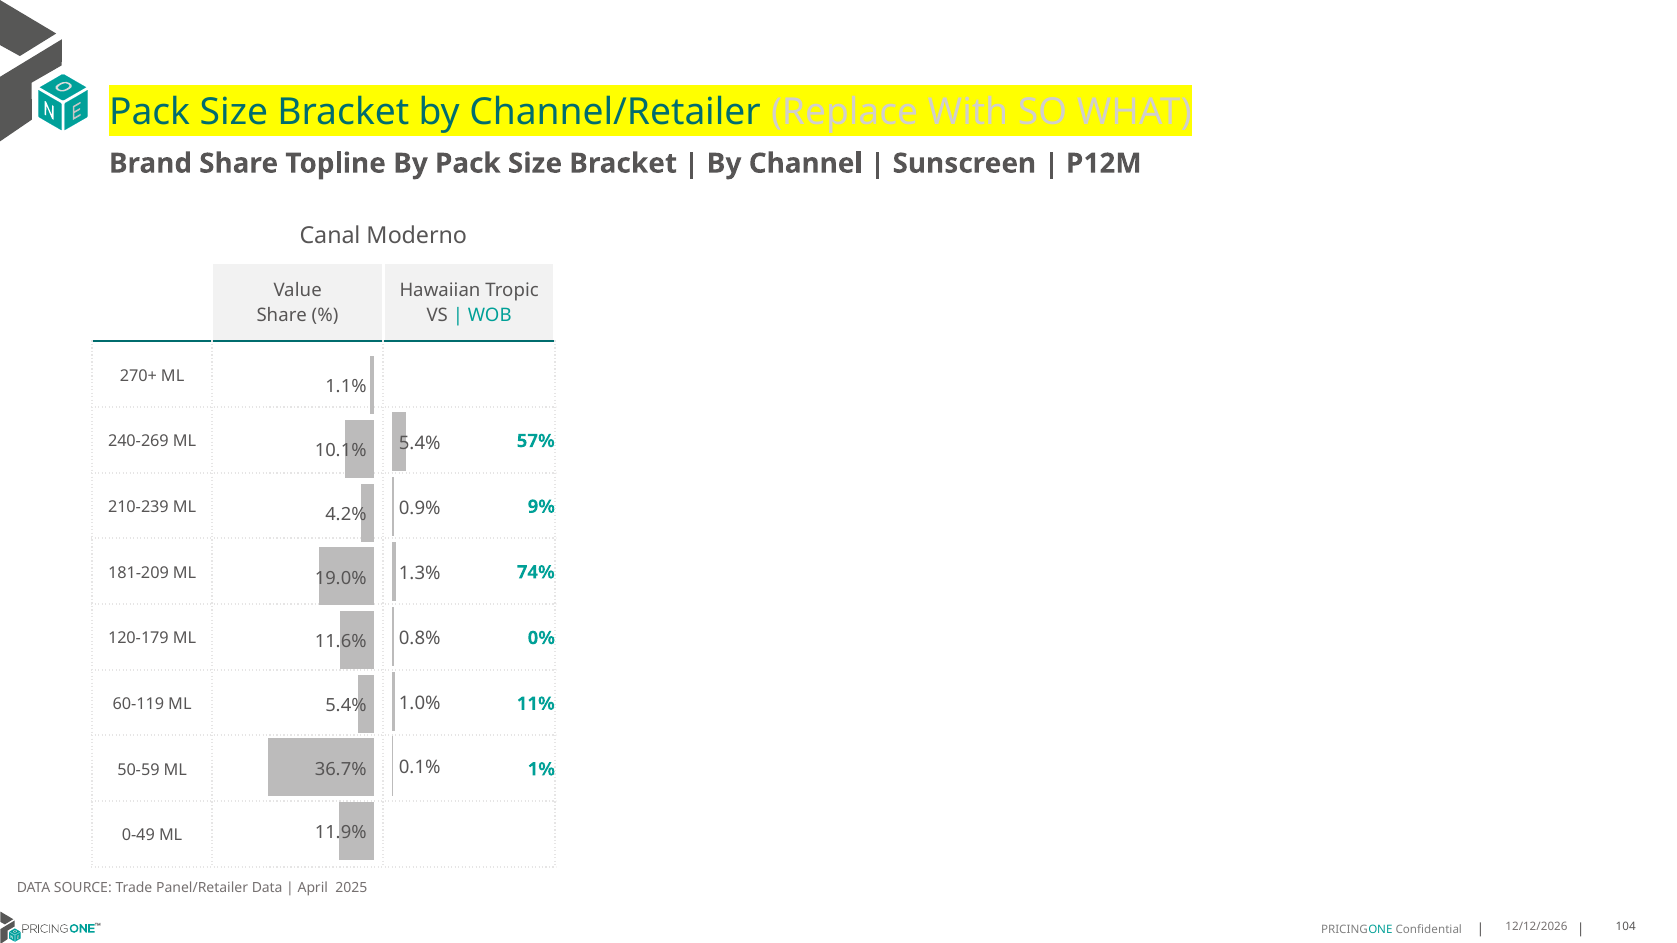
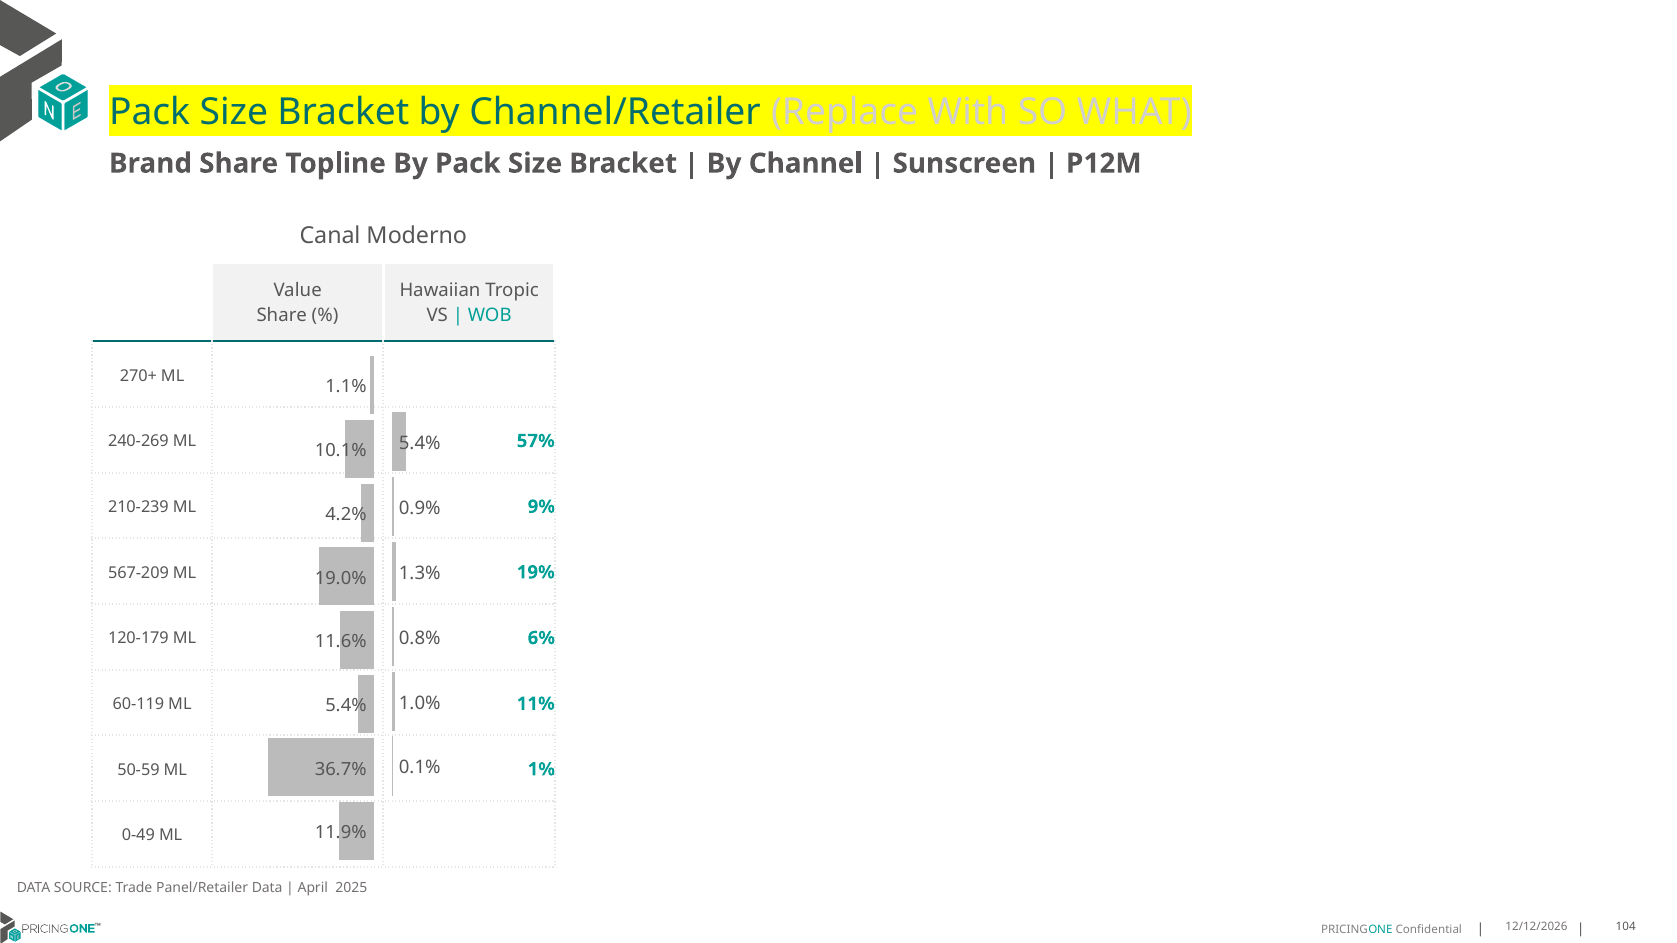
181-209: 181-209 -> 567-209
74%: 74% -> 19%
0%: 0% -> 6%
